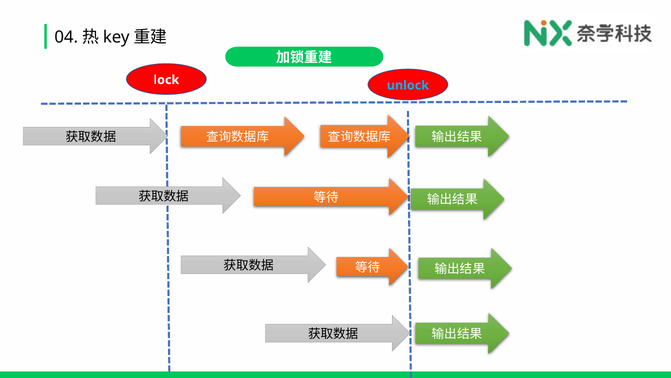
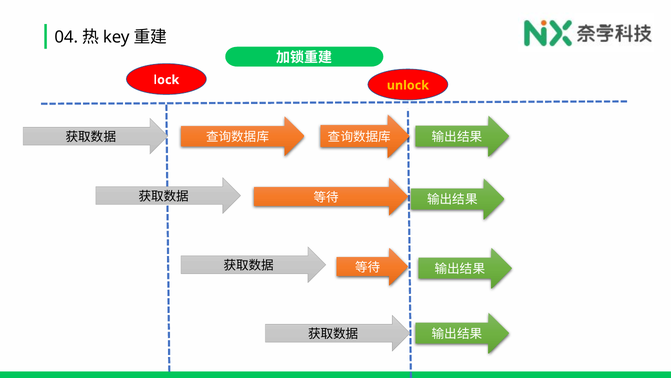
unlock colour: light blue -> yellow
